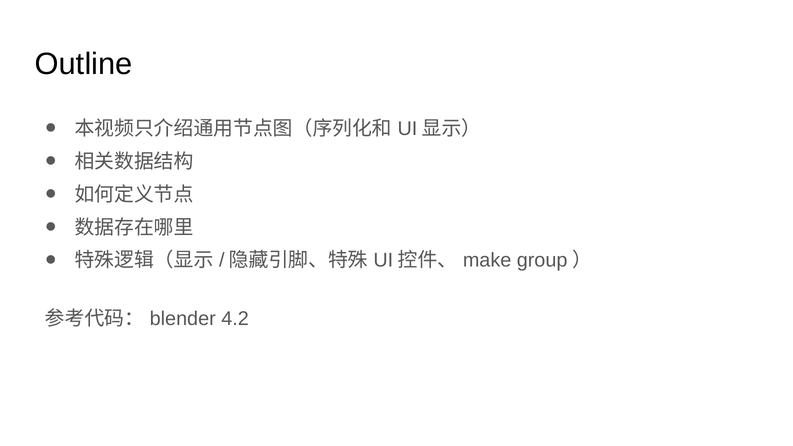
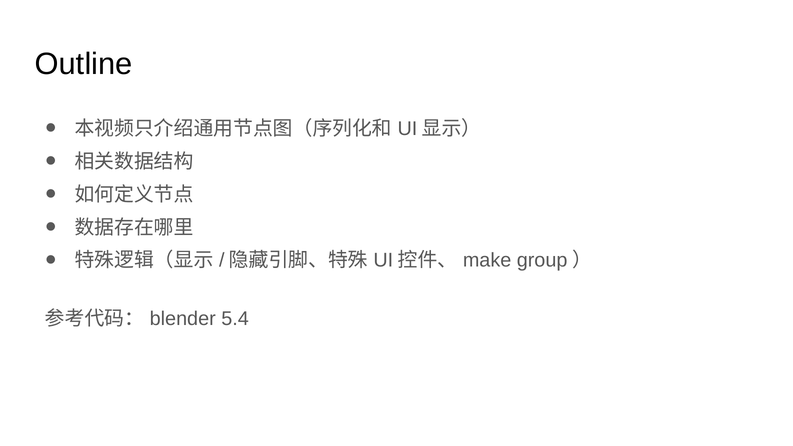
4.2: 4.2 -> 5.4
